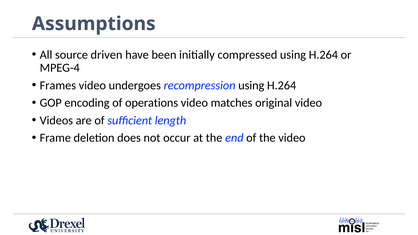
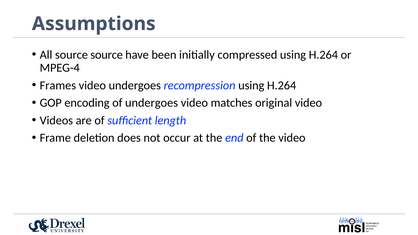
source driven: driven -> source
of operations: operations -> undergoes
